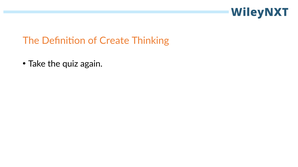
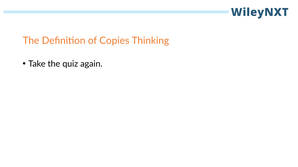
Create: Create -> Copies
